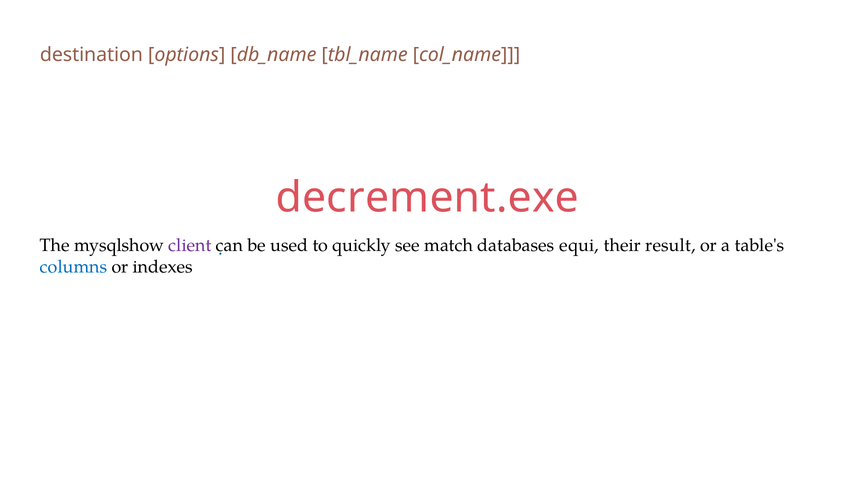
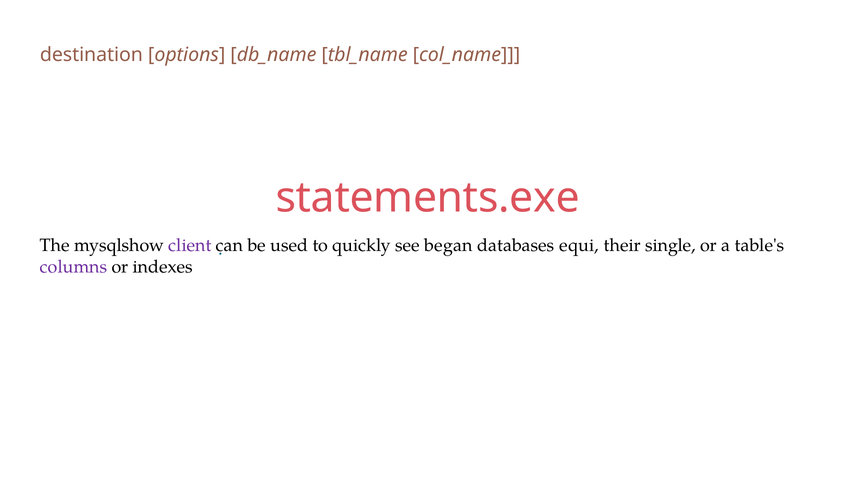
decrement.exe: decrement.exe -> statements.exe
match: match -> began
result: result -> single
columns colour: blue -> purple
